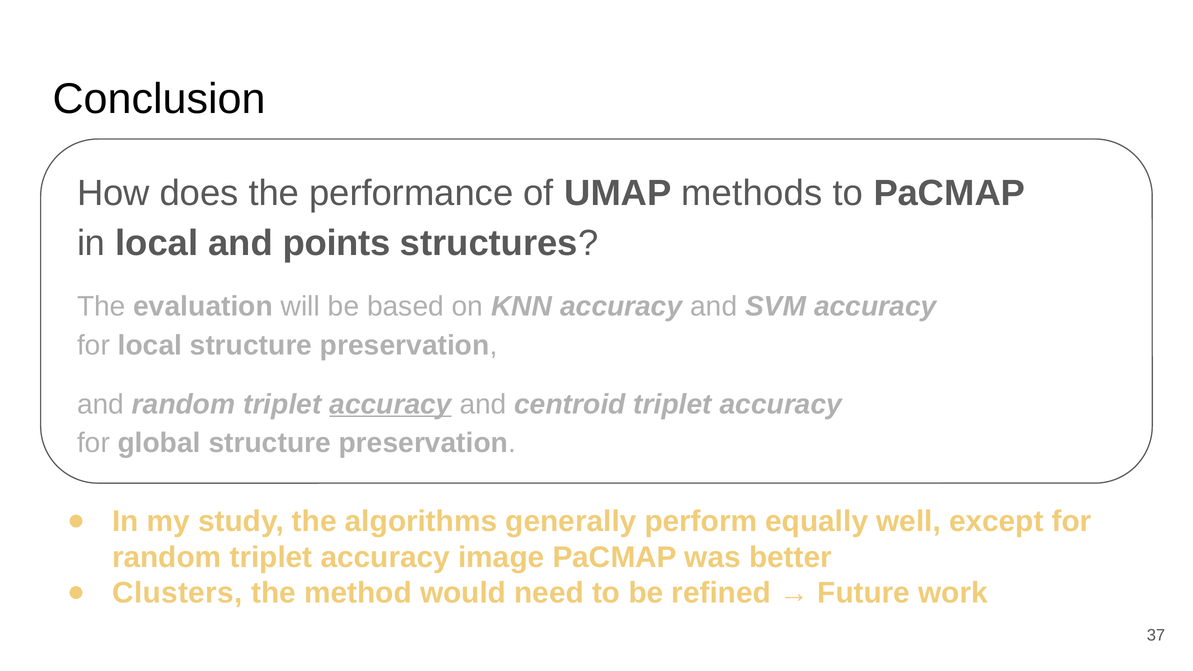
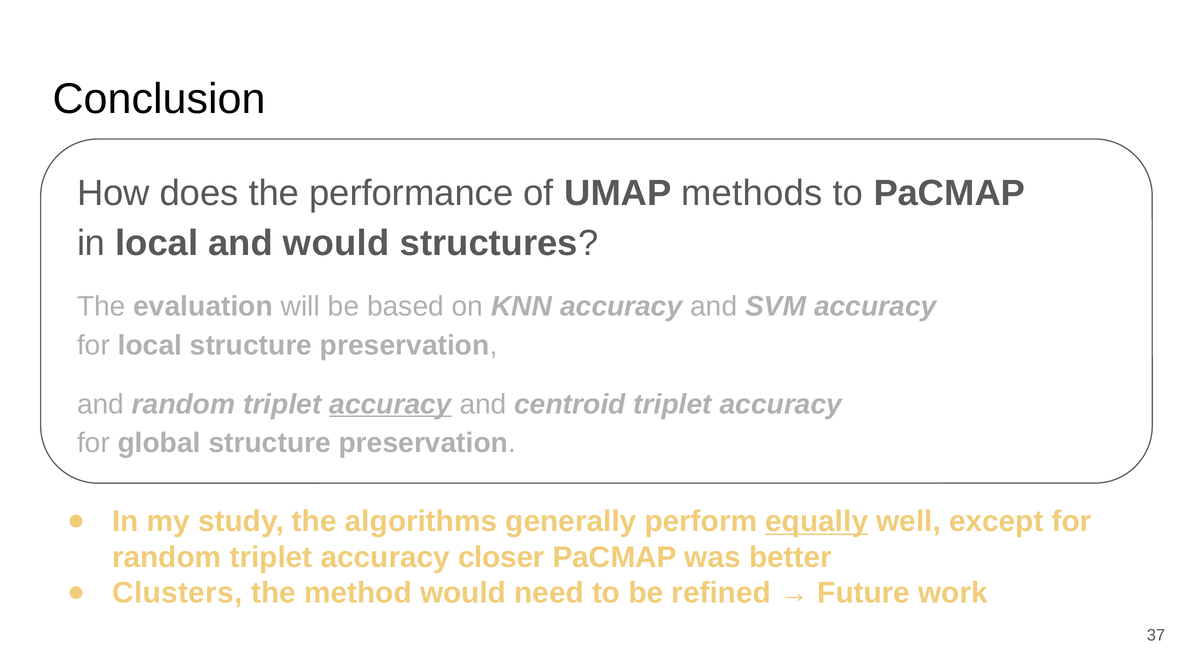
and points: points -> would
equally underline: none -> present
image: image -> closer
